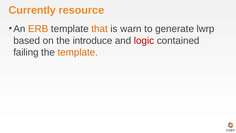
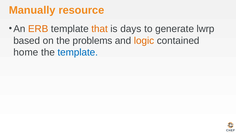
Currently: Currently -> Manually
warn: warn -> days
introduce: introduce -> problems
logic colour: red -> orange
failing: failing -> home
template at (78, 52) colour: orange -> blue
